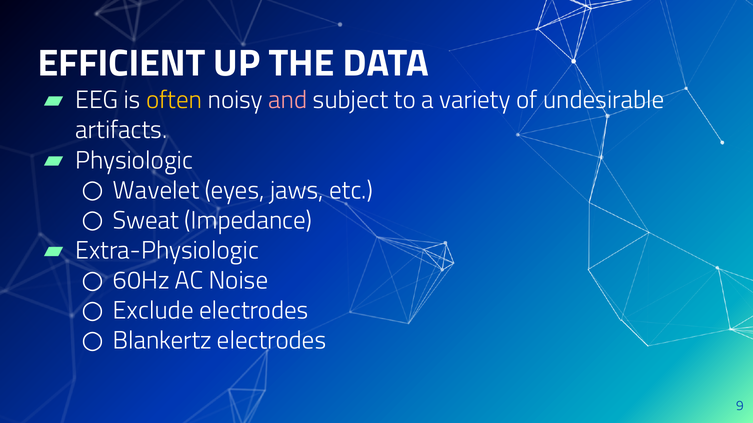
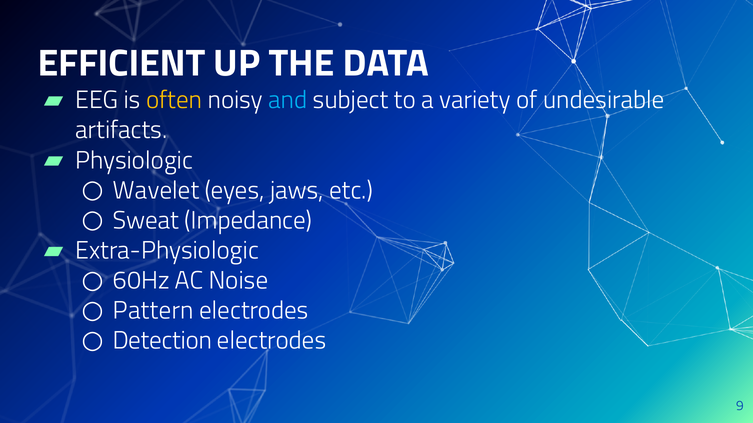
and colour: pink -> light blue
Exclude: Exclude -> Pattern
Blankertz: Blankertz -> Detection
